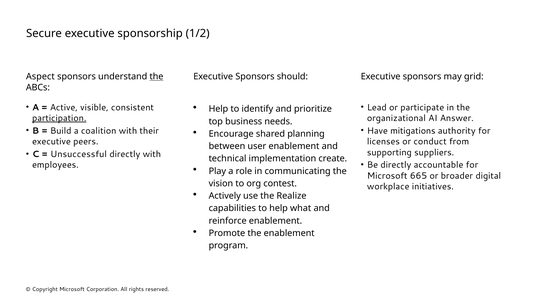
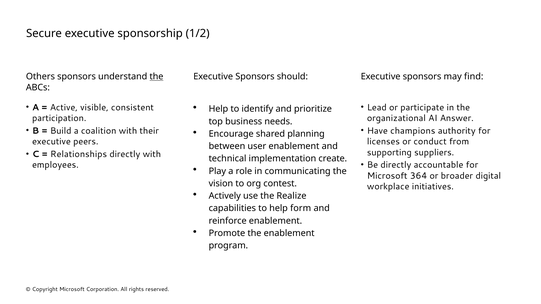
Aspect: Aspect -> Others
grid: grid -> find
participation underline: present -> none
mitigations: mitigations -> champions
Unsuccessful: Unsuccessful -> Relationships
665: 665 -> 364
what: what -> form
